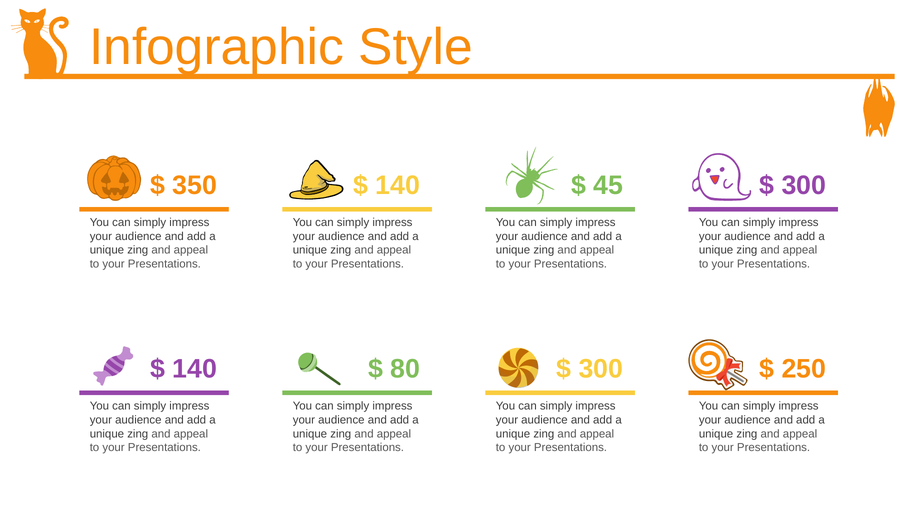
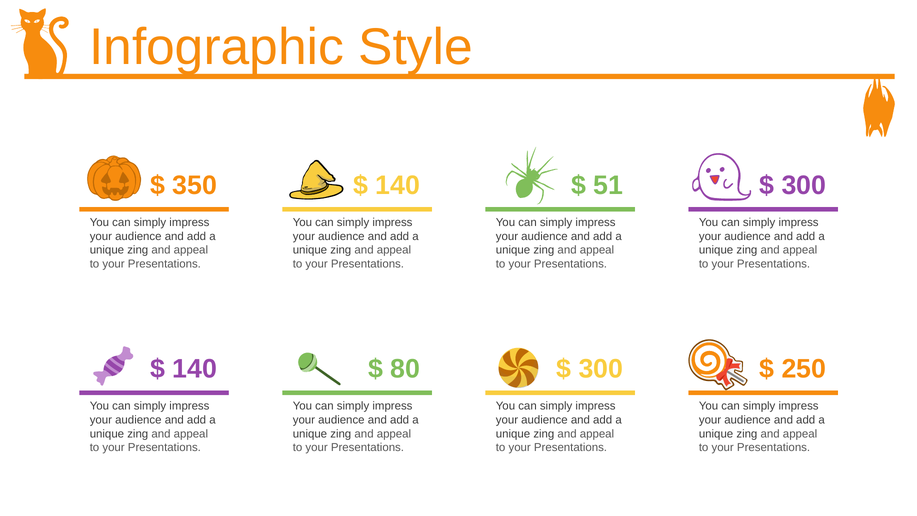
45: 45 -> 51
